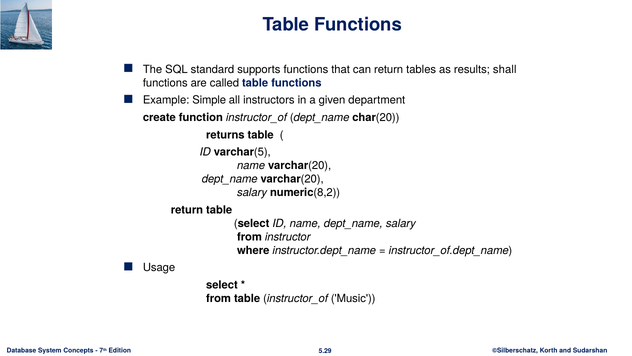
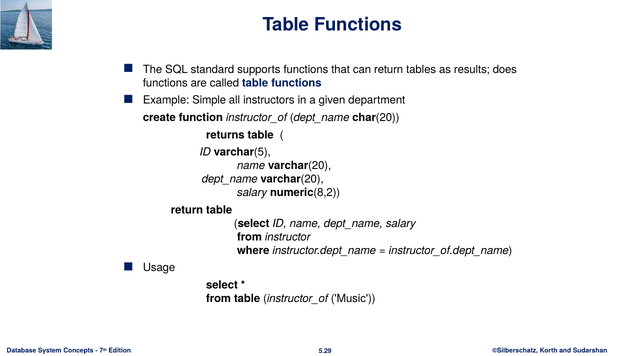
shall: shall -> does
